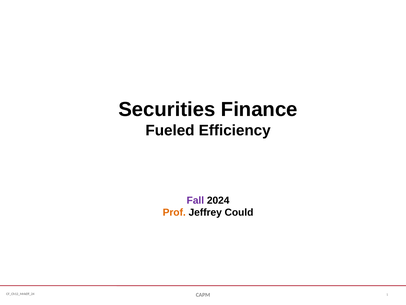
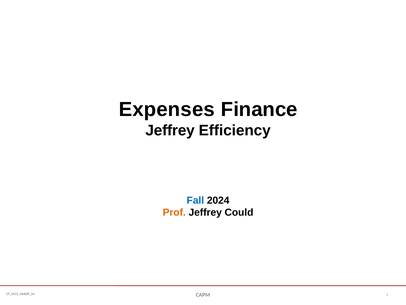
Securities: Securities -> Expenses
Fueled at (170, 130): Fueled -> Jeffrey
Fall colour: purple -> blue
